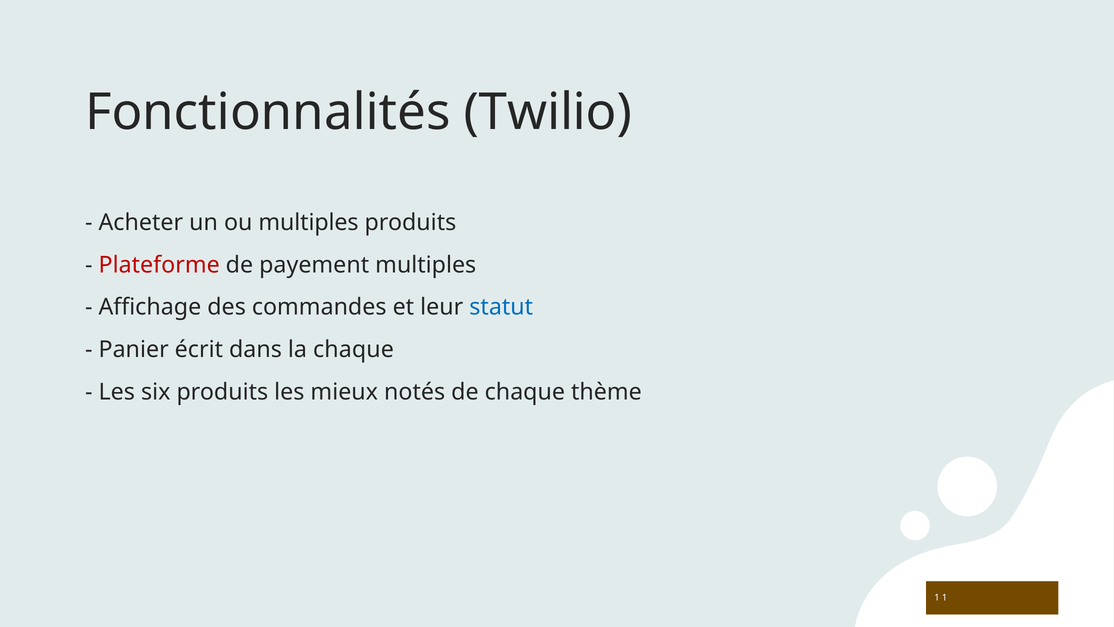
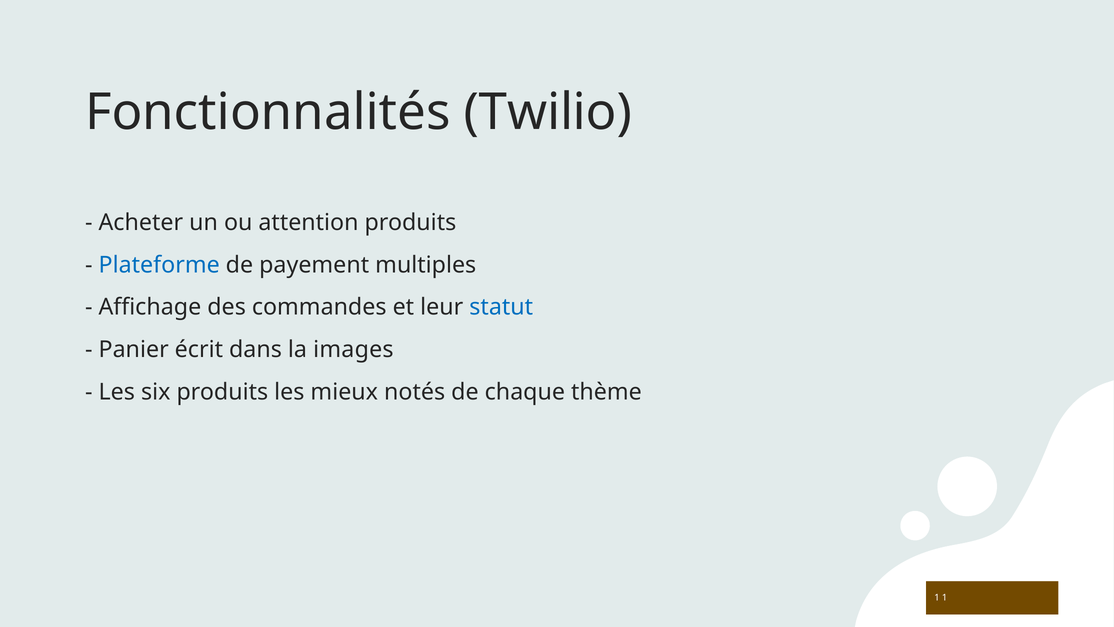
ou multiples: multiples -> attention
Plateforme colour: red -> blue
la chaque: chaque -> images
